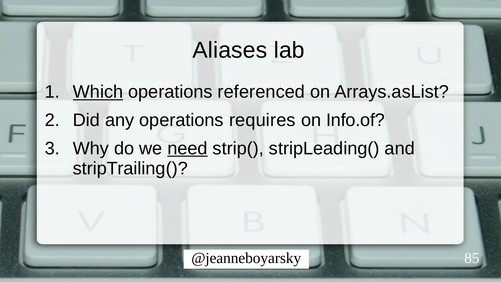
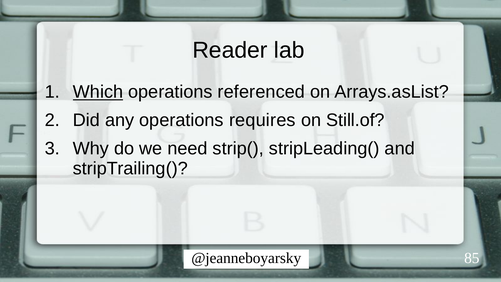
Aliases: Aliases -> Reader
Info.of: Info.of -> Still.of
need underline: present -> none
